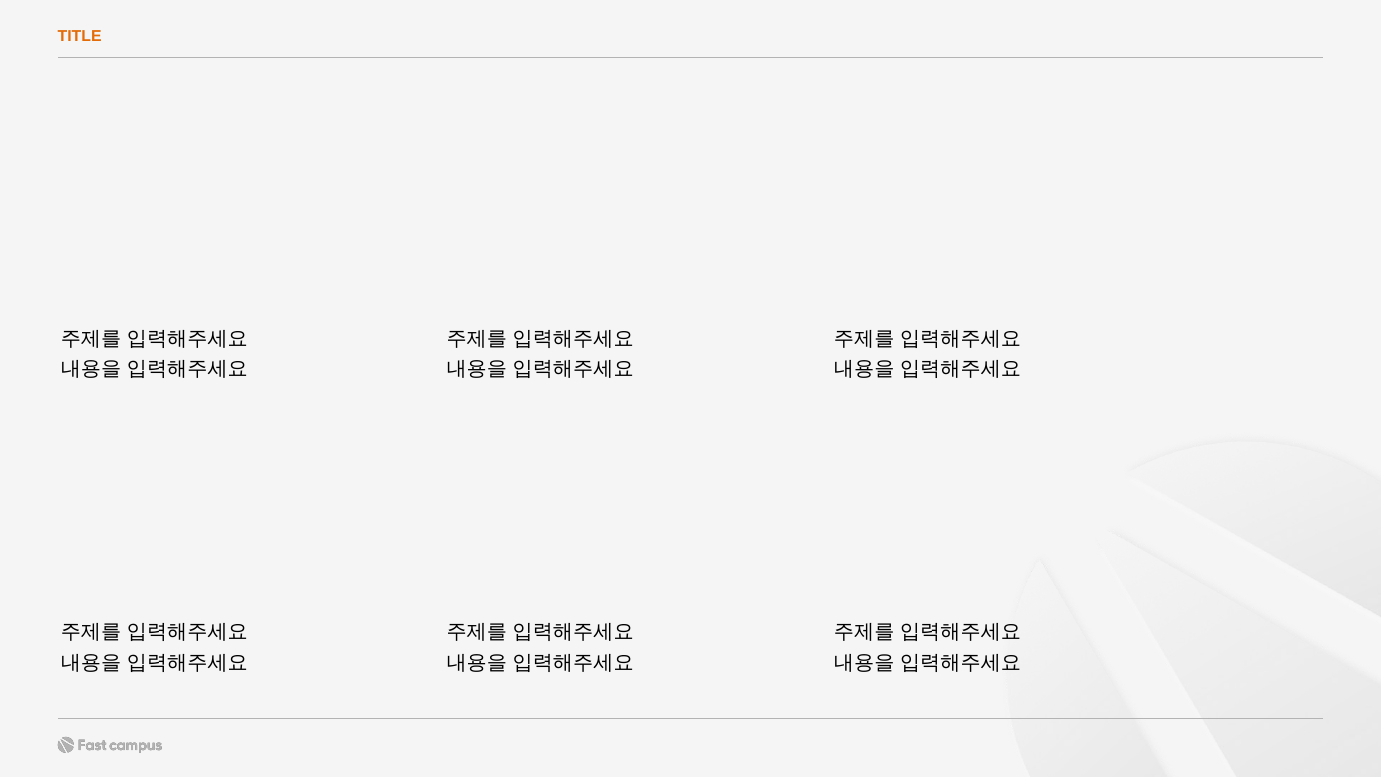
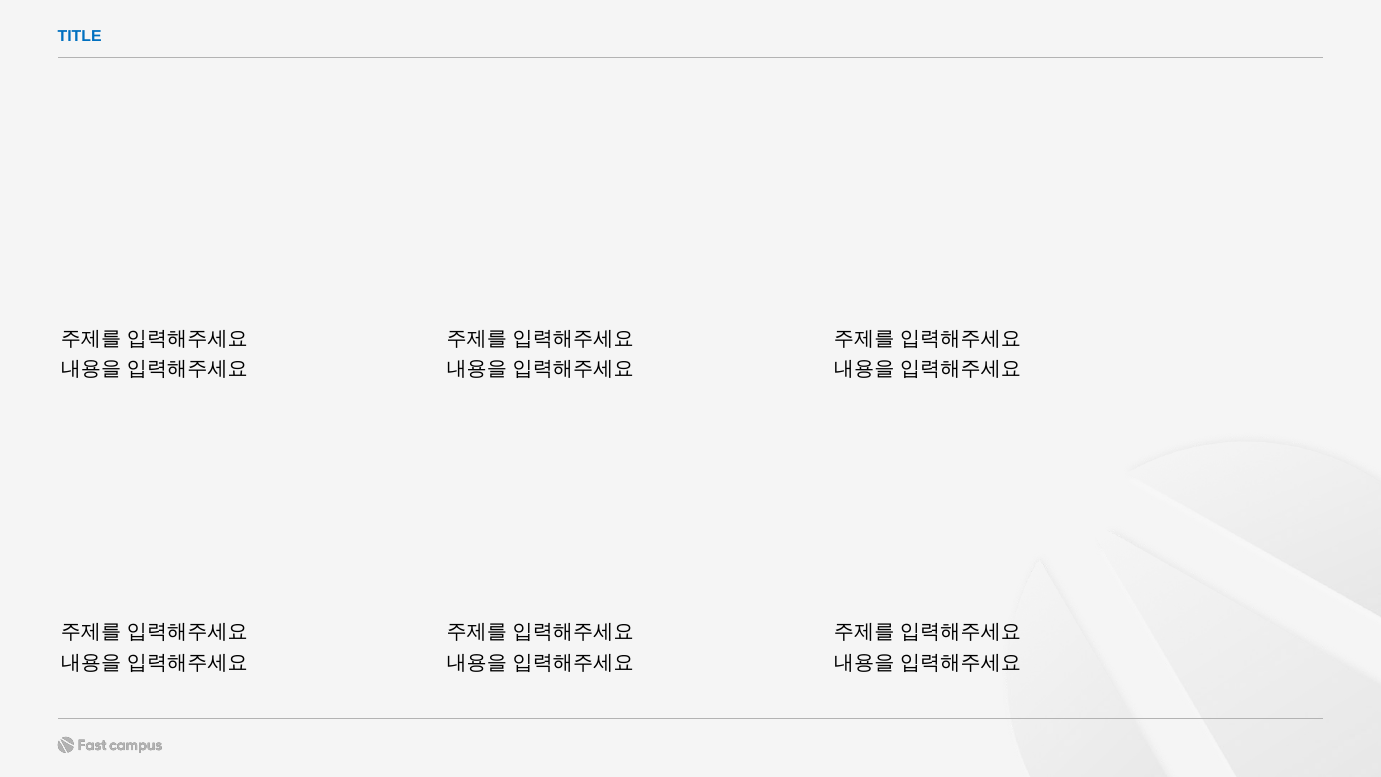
TITLE colour: orange -> blue
